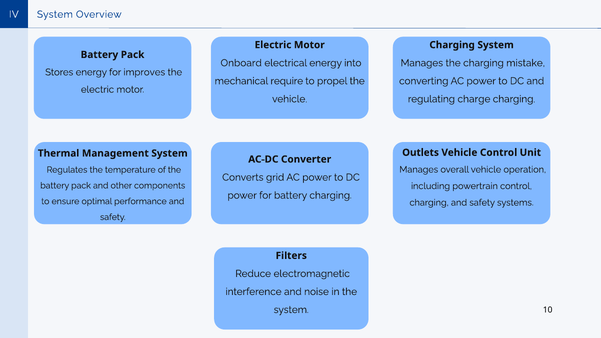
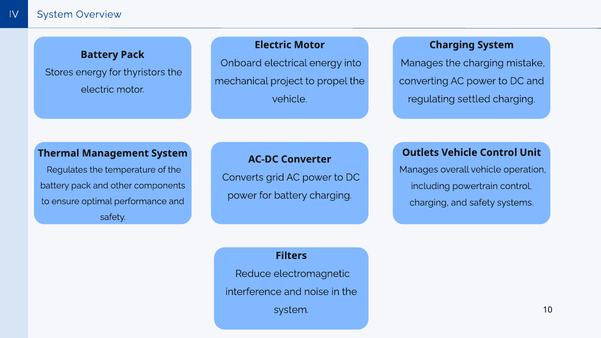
improves: improves -> thyristors
require: require -> project
charge: charge -> settled
